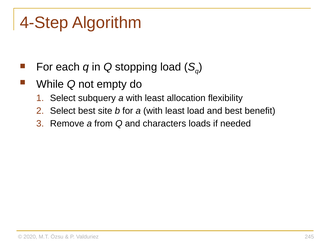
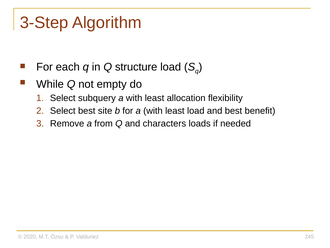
4-Step: 4-Step -> 3-Step
stopping: stopping -> structure
